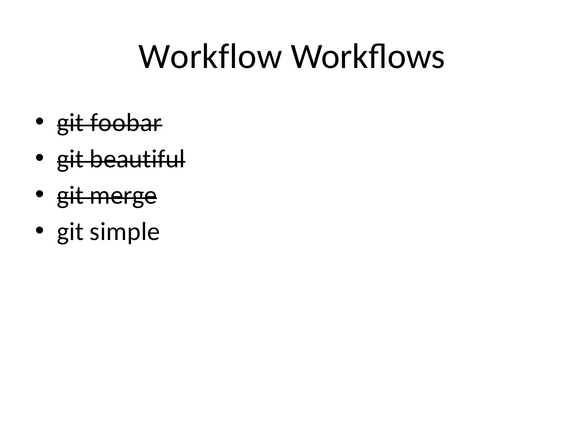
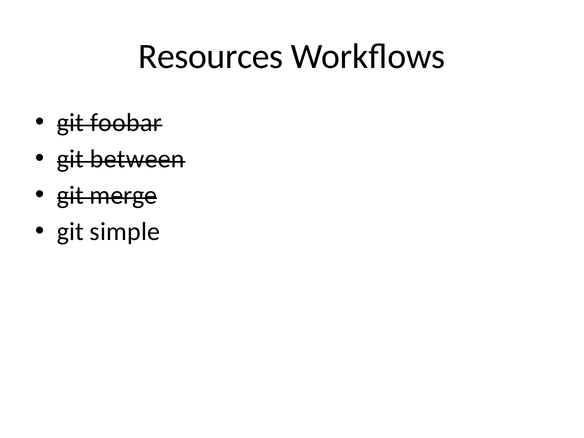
Workflow: Workflow -> Resources
beautiful: beautiful -> between
